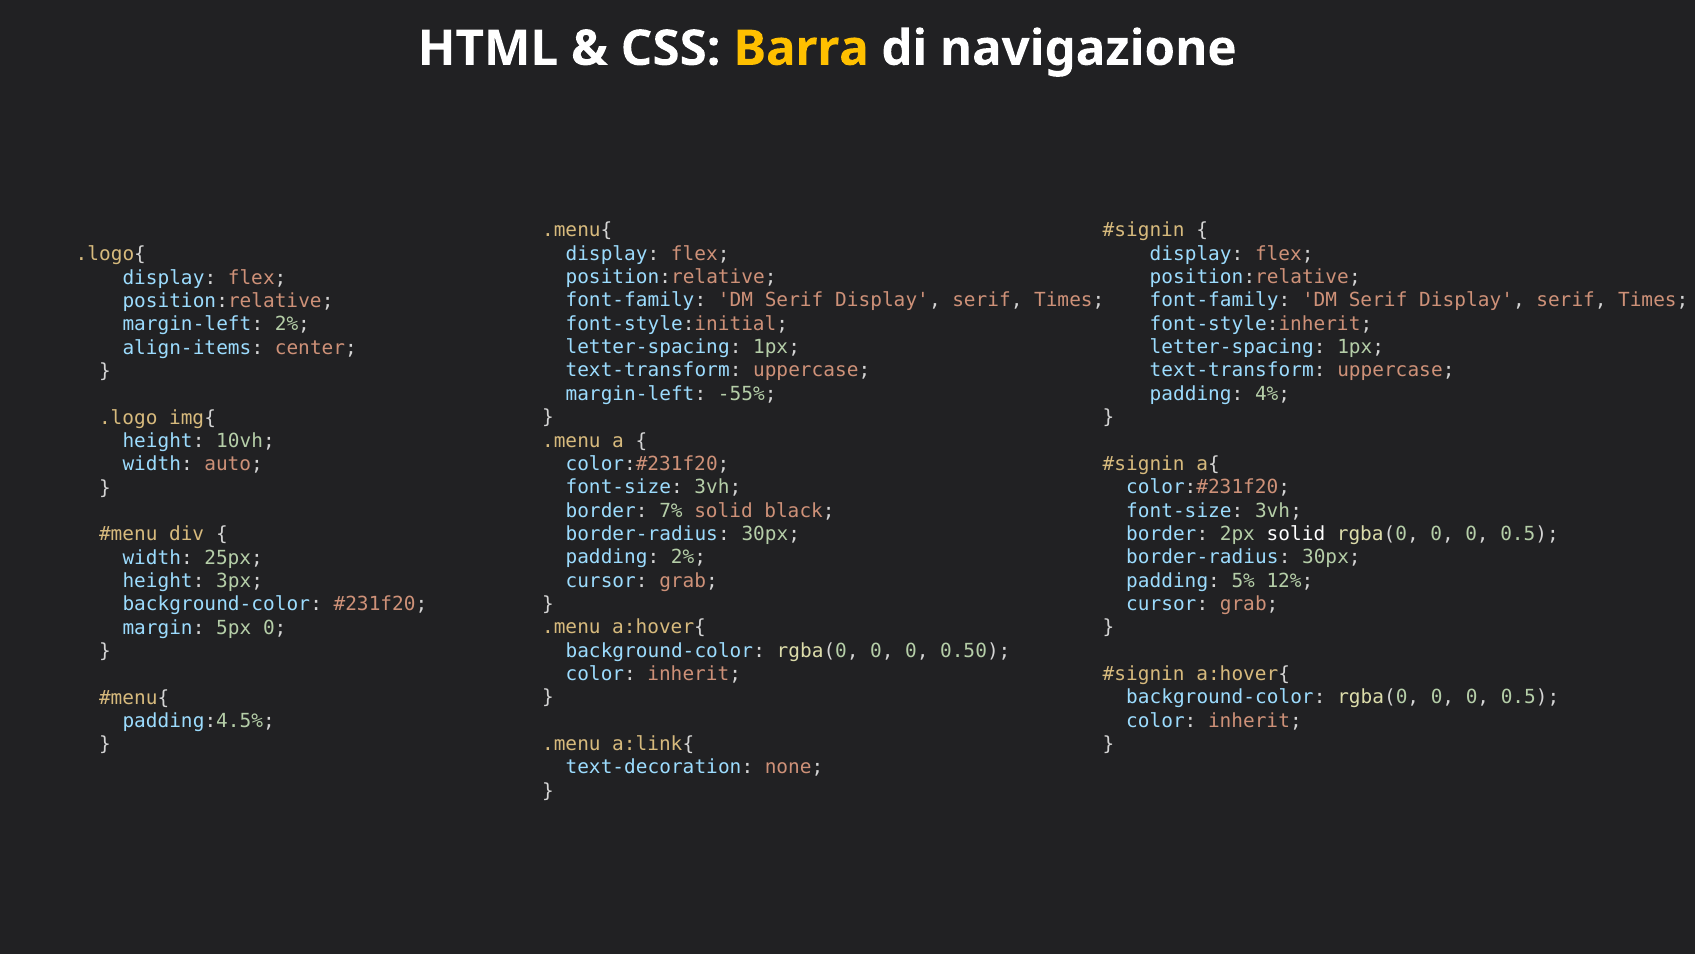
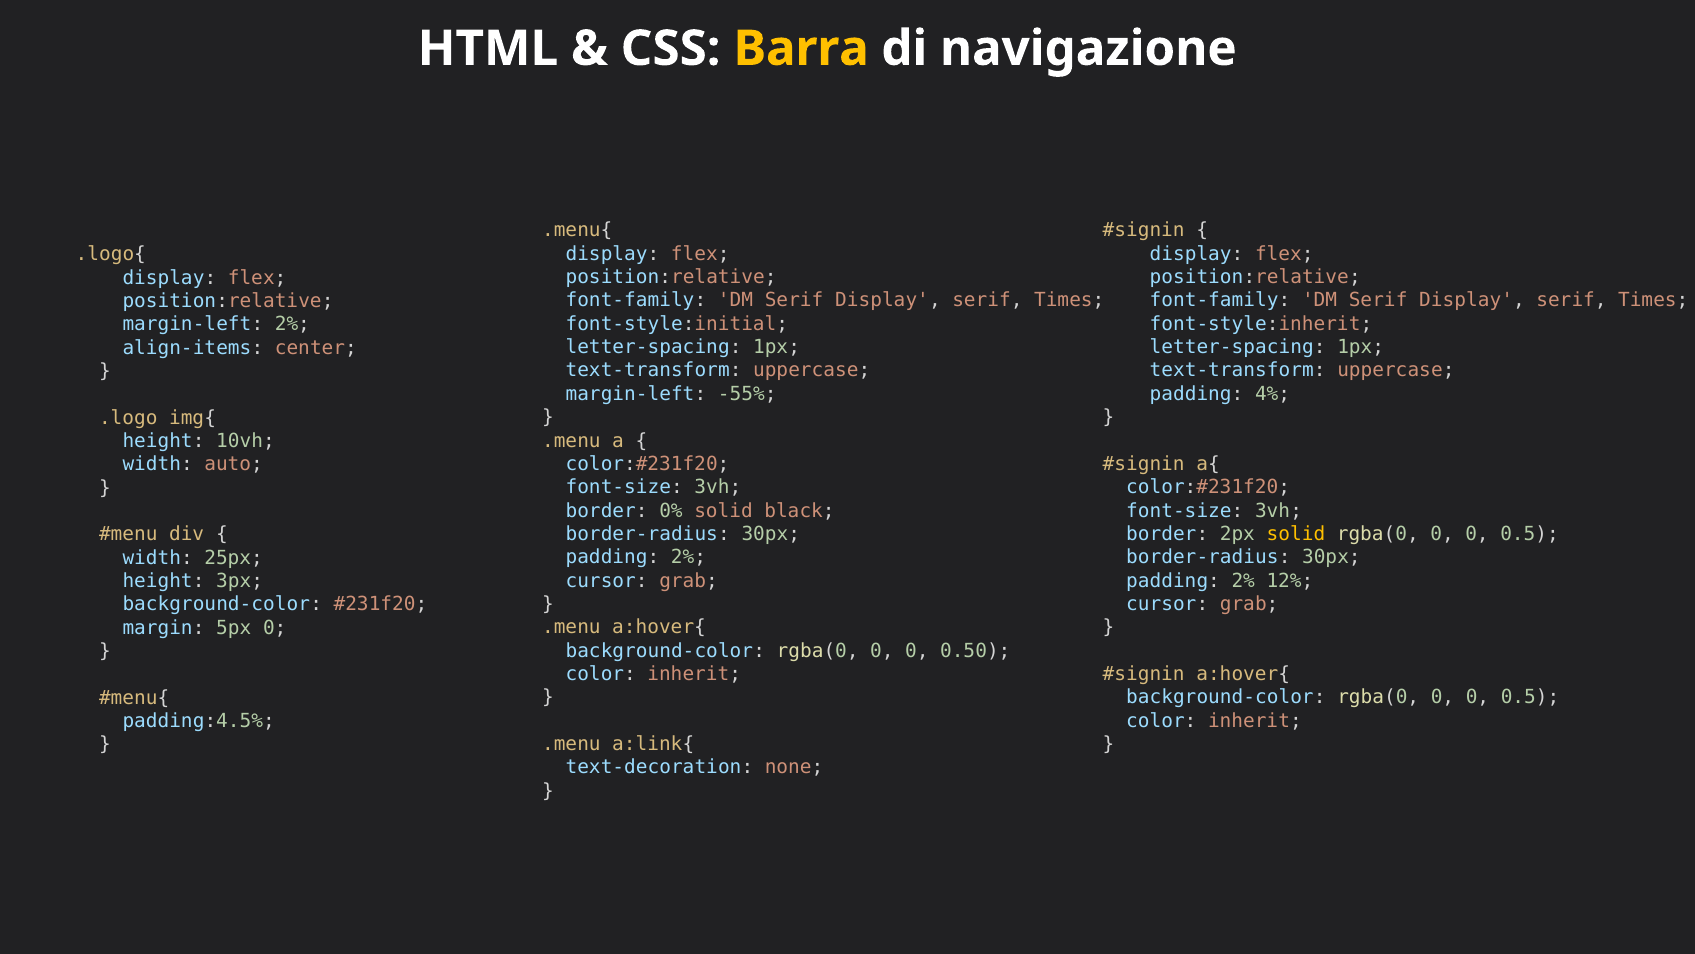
7%: 7% -> 0%
solid at (1296, 534) colour: white -> yellow
5% at (1243, 580): 5% -> 2%
